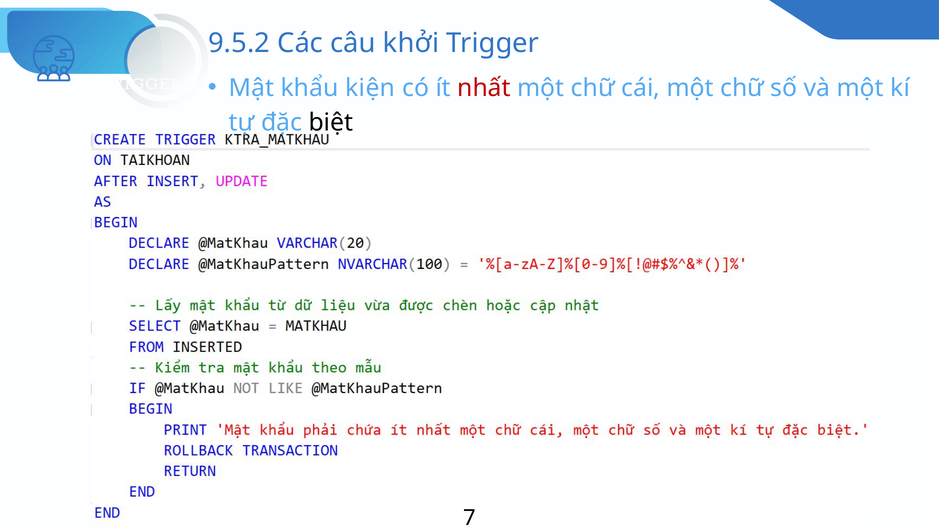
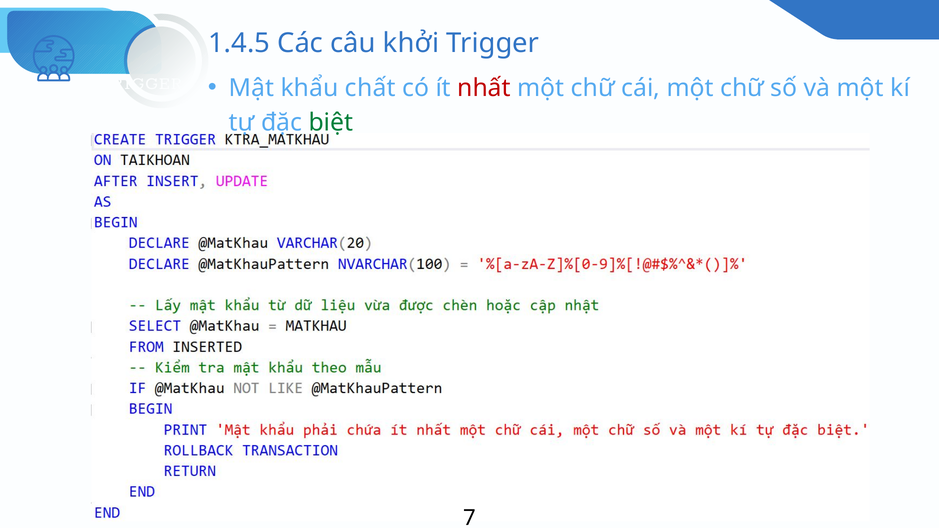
9.5.2: 9.5.2 -> 1.4.5
kiện: kiện -> chất
biệt colour: black -> green
